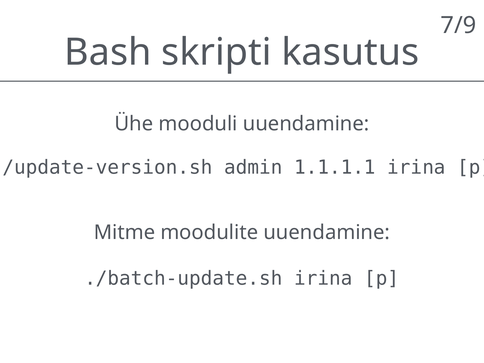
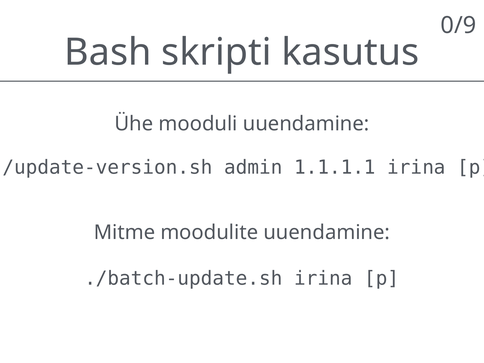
7/9: 7/9 -> 0/9
